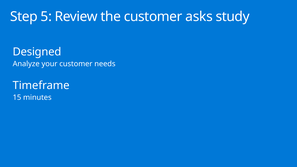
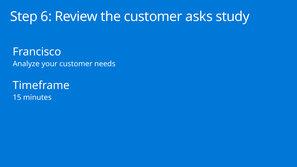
5: 5 -> 6
Designed: Designed -> Francisco
